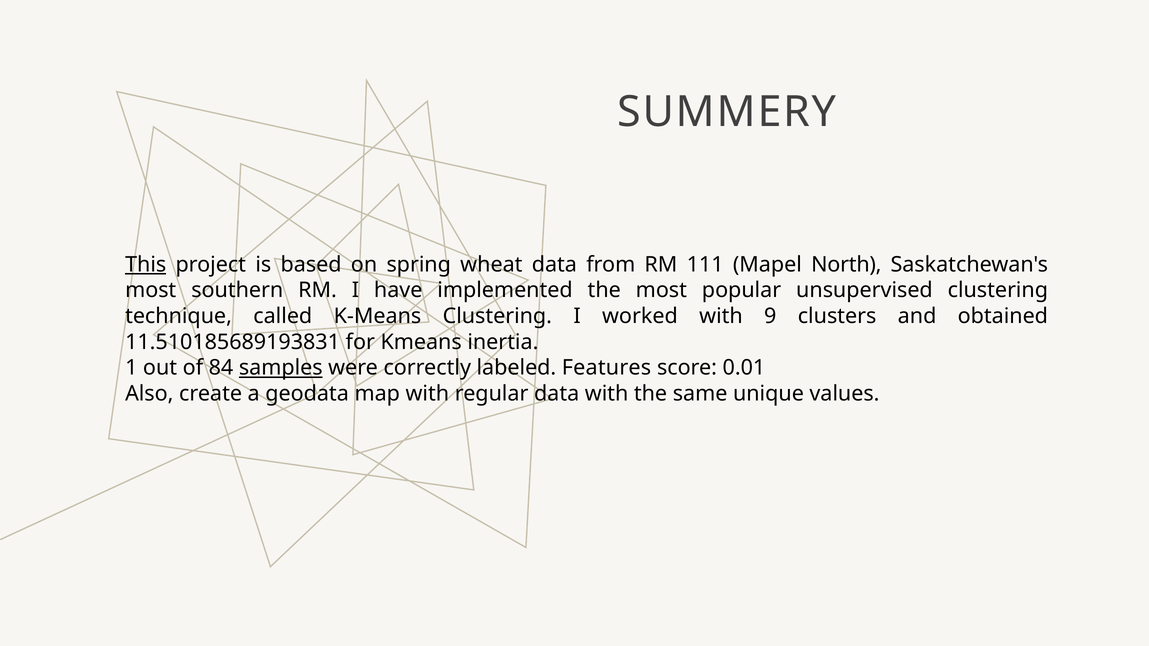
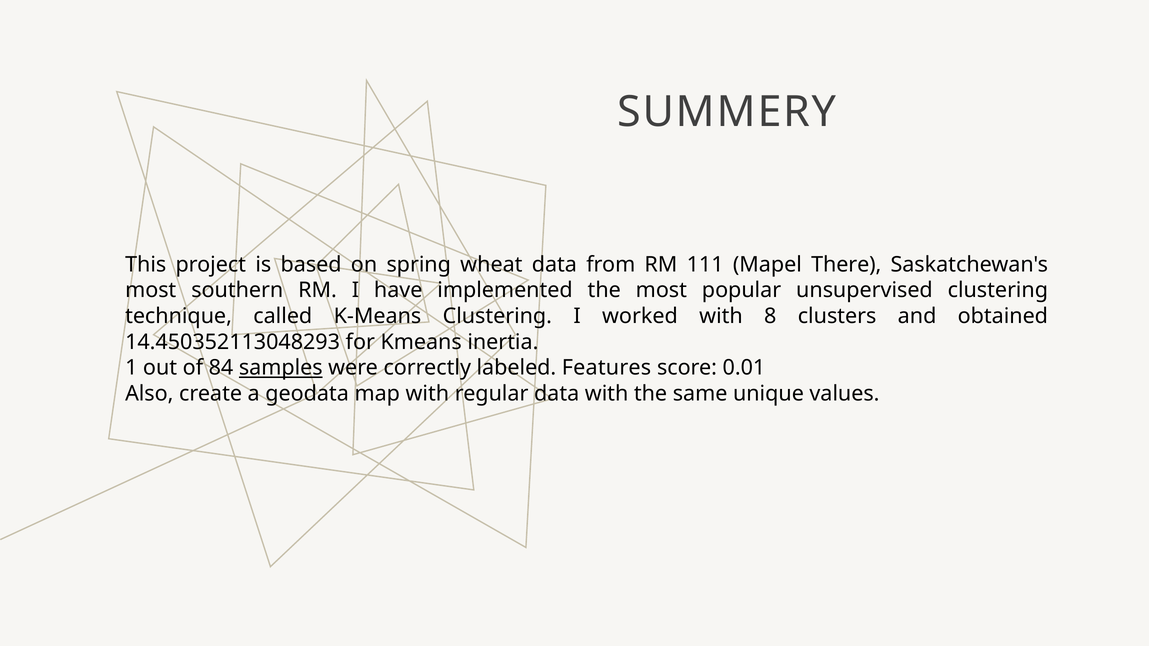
This underline: present -> none
North: North -> There
9: 9 -> 8
11.510185689193831: 11.510185689193831 -> 14.450352113048293
